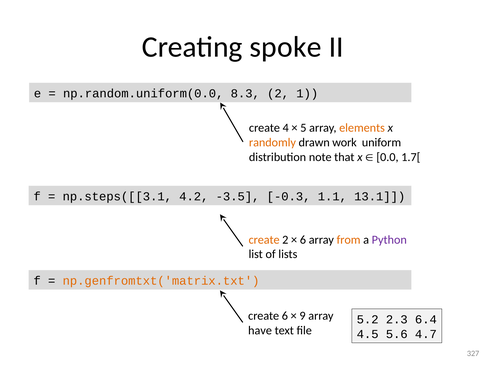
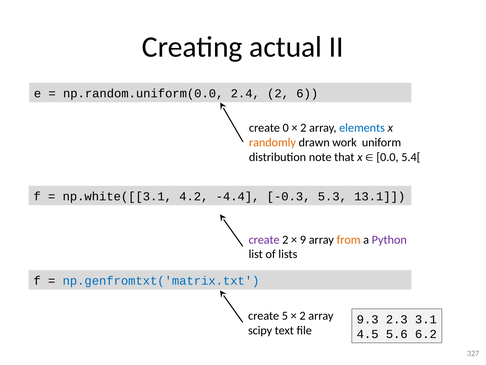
spoke: spoke -> actual
8.3: 8.3 -> 2.4
1: 1 -> 6
4: 4 -> 0
5 at (303, 128): 5 -> 2
elements colour: orange -> blue
1.7[: 1.7[ -> 5.4[
np.steps([[3.1: np.steps([[3.1 -> np.white([[3.1
-3.5: -3.5 -> -4.4
1.1: 1.1 -> 5.3
create at (264, 239) colour: orange -> purple
6 at (303, 239): 6 -> 9
np.genfromtxt('matrix.txt colour: orange -> blue
create 6: 6 -> 5
9 at (303, 315): 9 -> 2
5.2: 5.2 -> 9.3
6.4: 6.4 -> 3.1
have: have -> scipy
4.7: 4.7 -> 6.2
